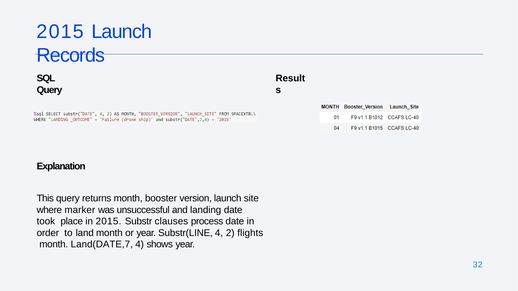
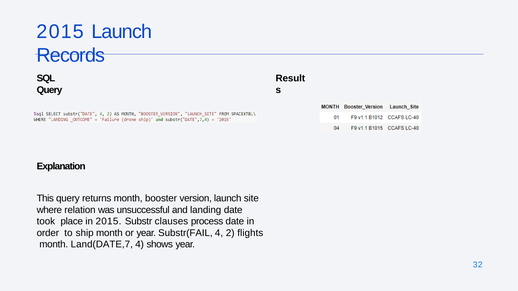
marker: marker -> relation
land: land -> ship
Substr(LINE: Substr(LINE -> Substr(FAIL
